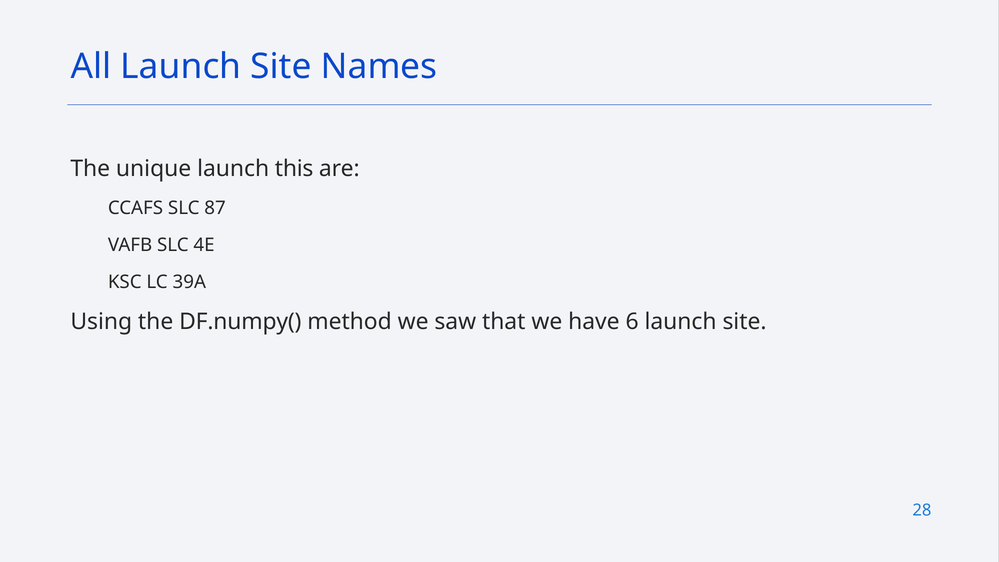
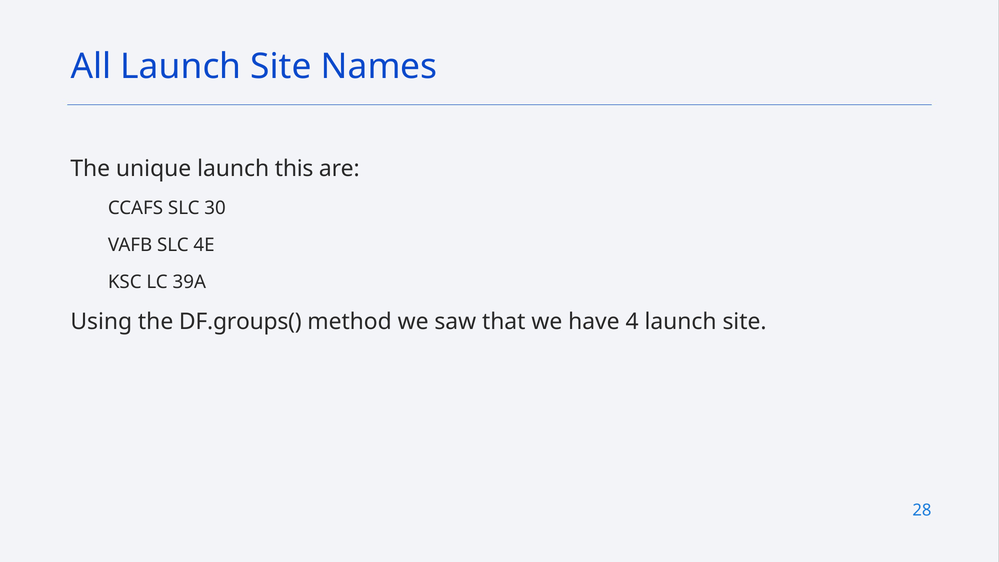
87: 87 -> 30
DF.numpy(: DF.numpy( -> DF.groups(
6: 6 -> 4
